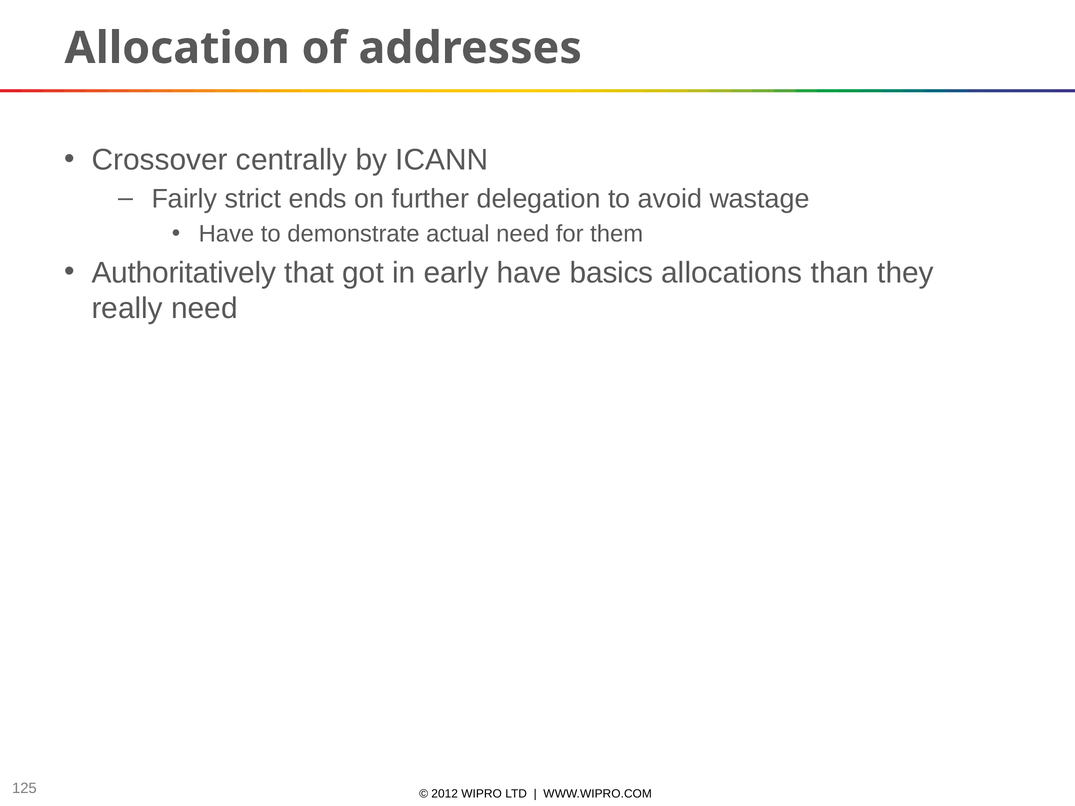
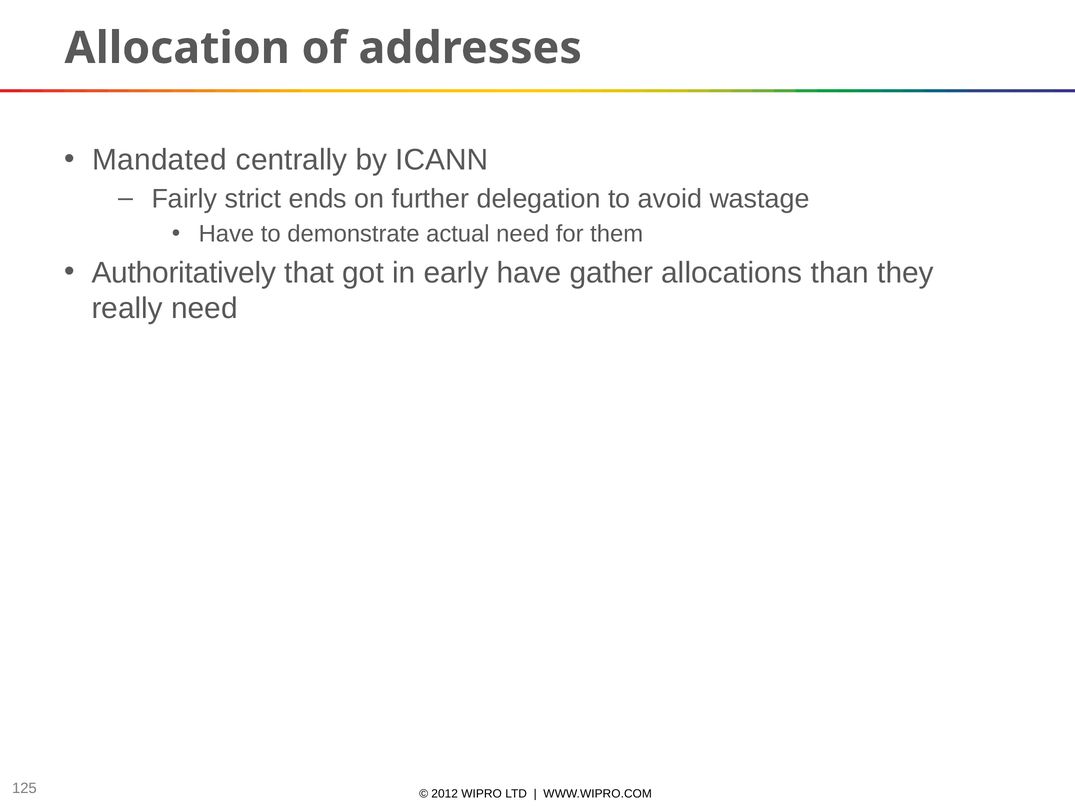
Crossover: Crossover -> Mandated
basics: basics -> gather
